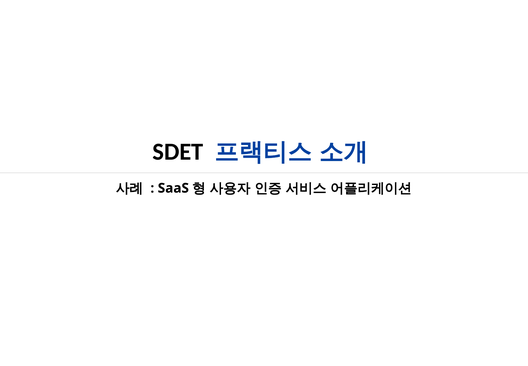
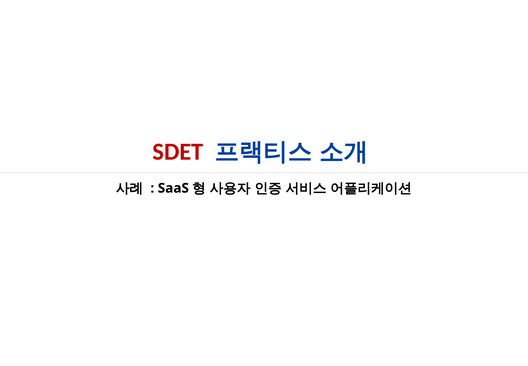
SDET colour: black -> red
